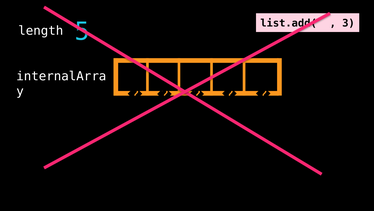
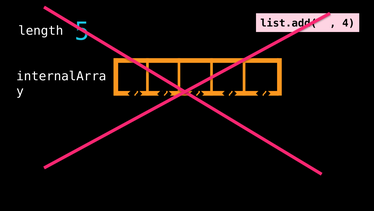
3: 3 -> 4
